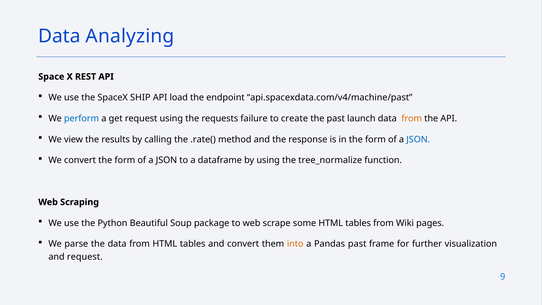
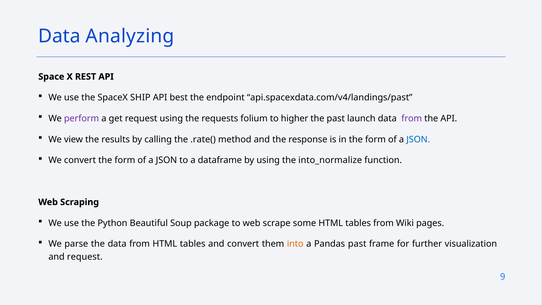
load: load -> best
api.spacexdata.com/v4/machine/past: api.spacexdata.com/v4/machine/past -> api.spacexdata.com/v4/landings/past
perform colour: blue -> purple
failure: failure -> folium
create: create -> higher
from at (412, 118) colour: orange -> purple
tree_normalize: tree_normalize -> into_normalize
